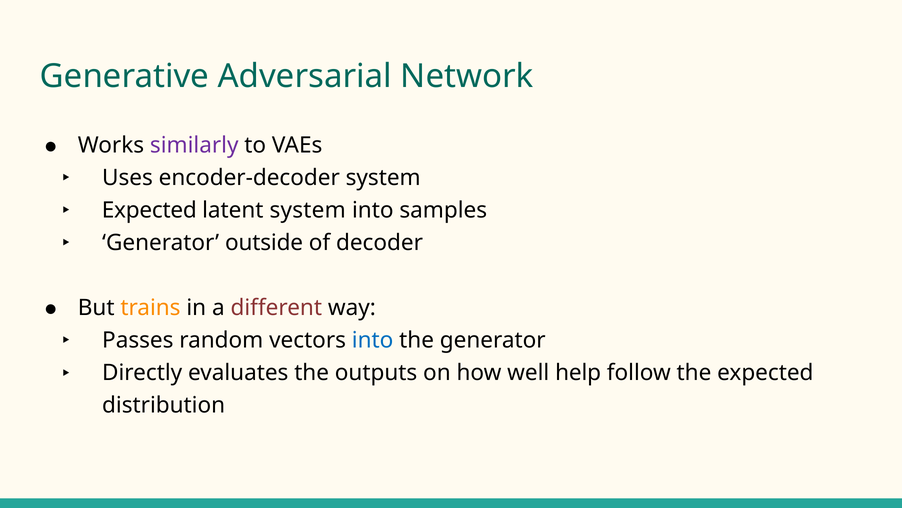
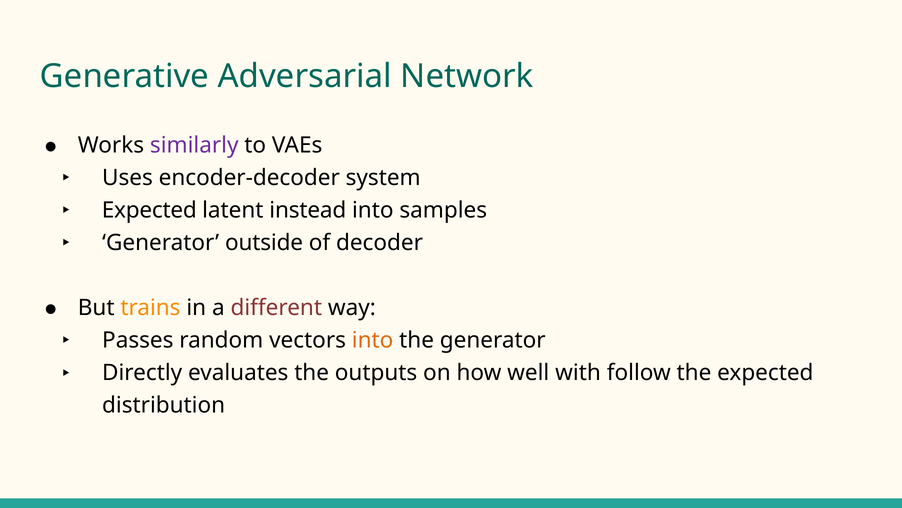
latent system: system -> instead
into at (373, 340) colour: blue -> orange
help: help -> with
